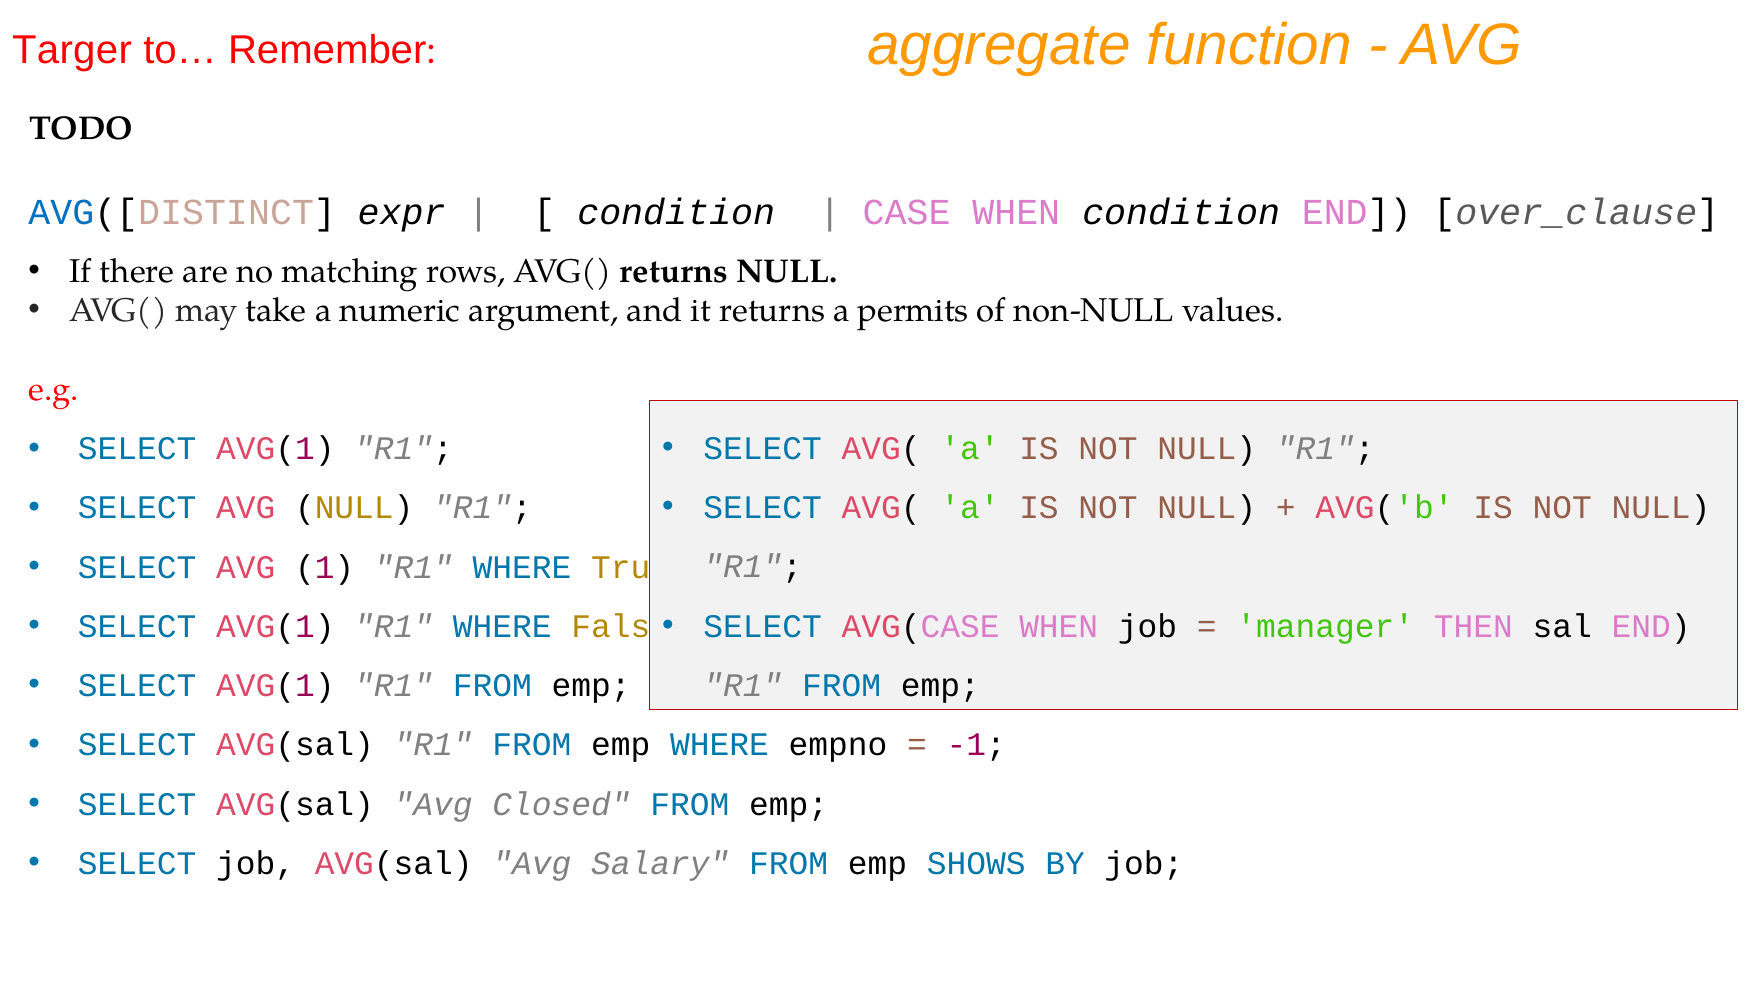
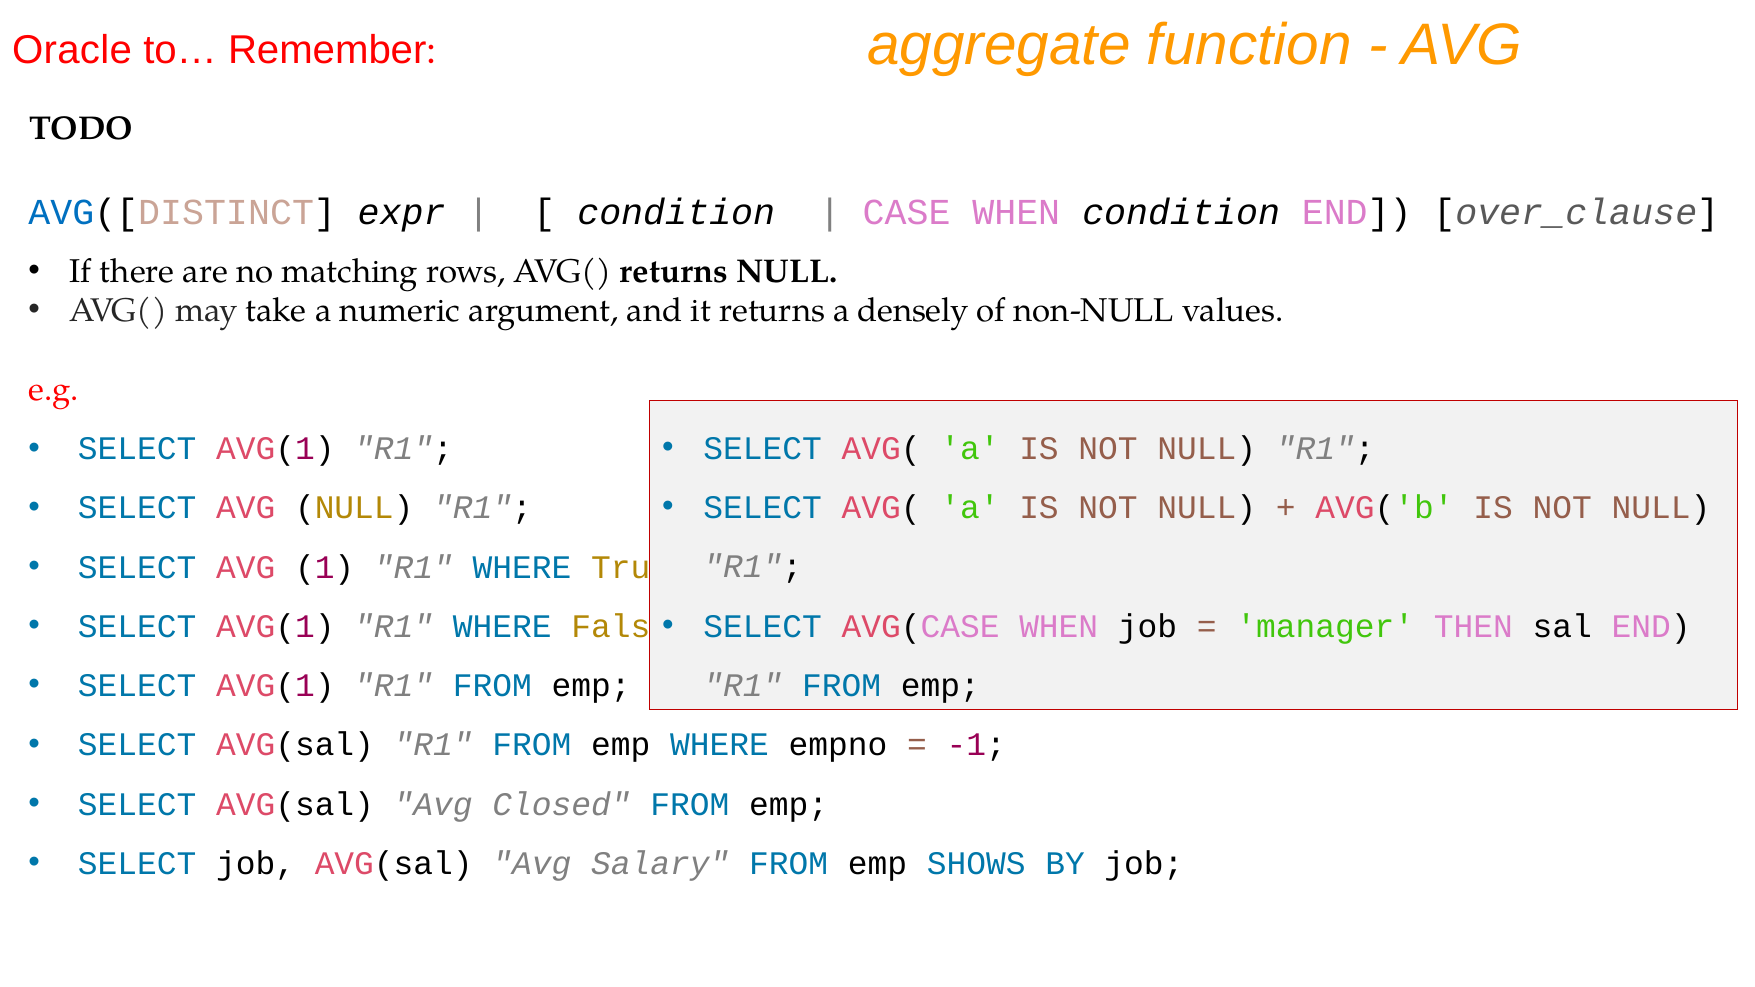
Targer: Targer -> Oracle
permits: permits -> densely
